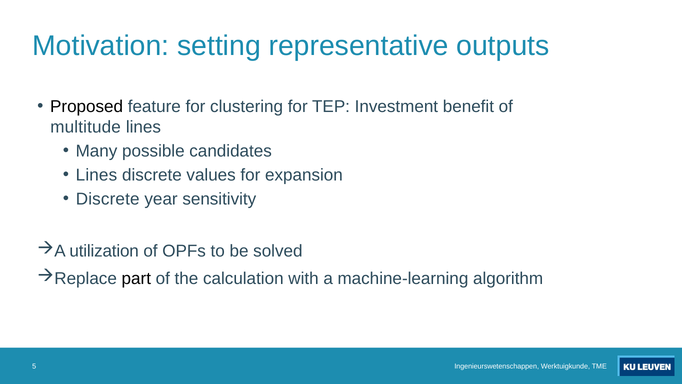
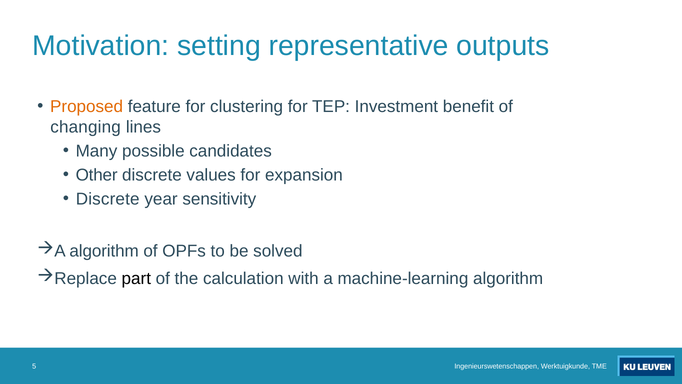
Proposed colour: black -> orange
multitude: multitude -> changing
Lines at (96, 175): Lines -> Other
utilization at (104, 251): utilization -> algorithm
